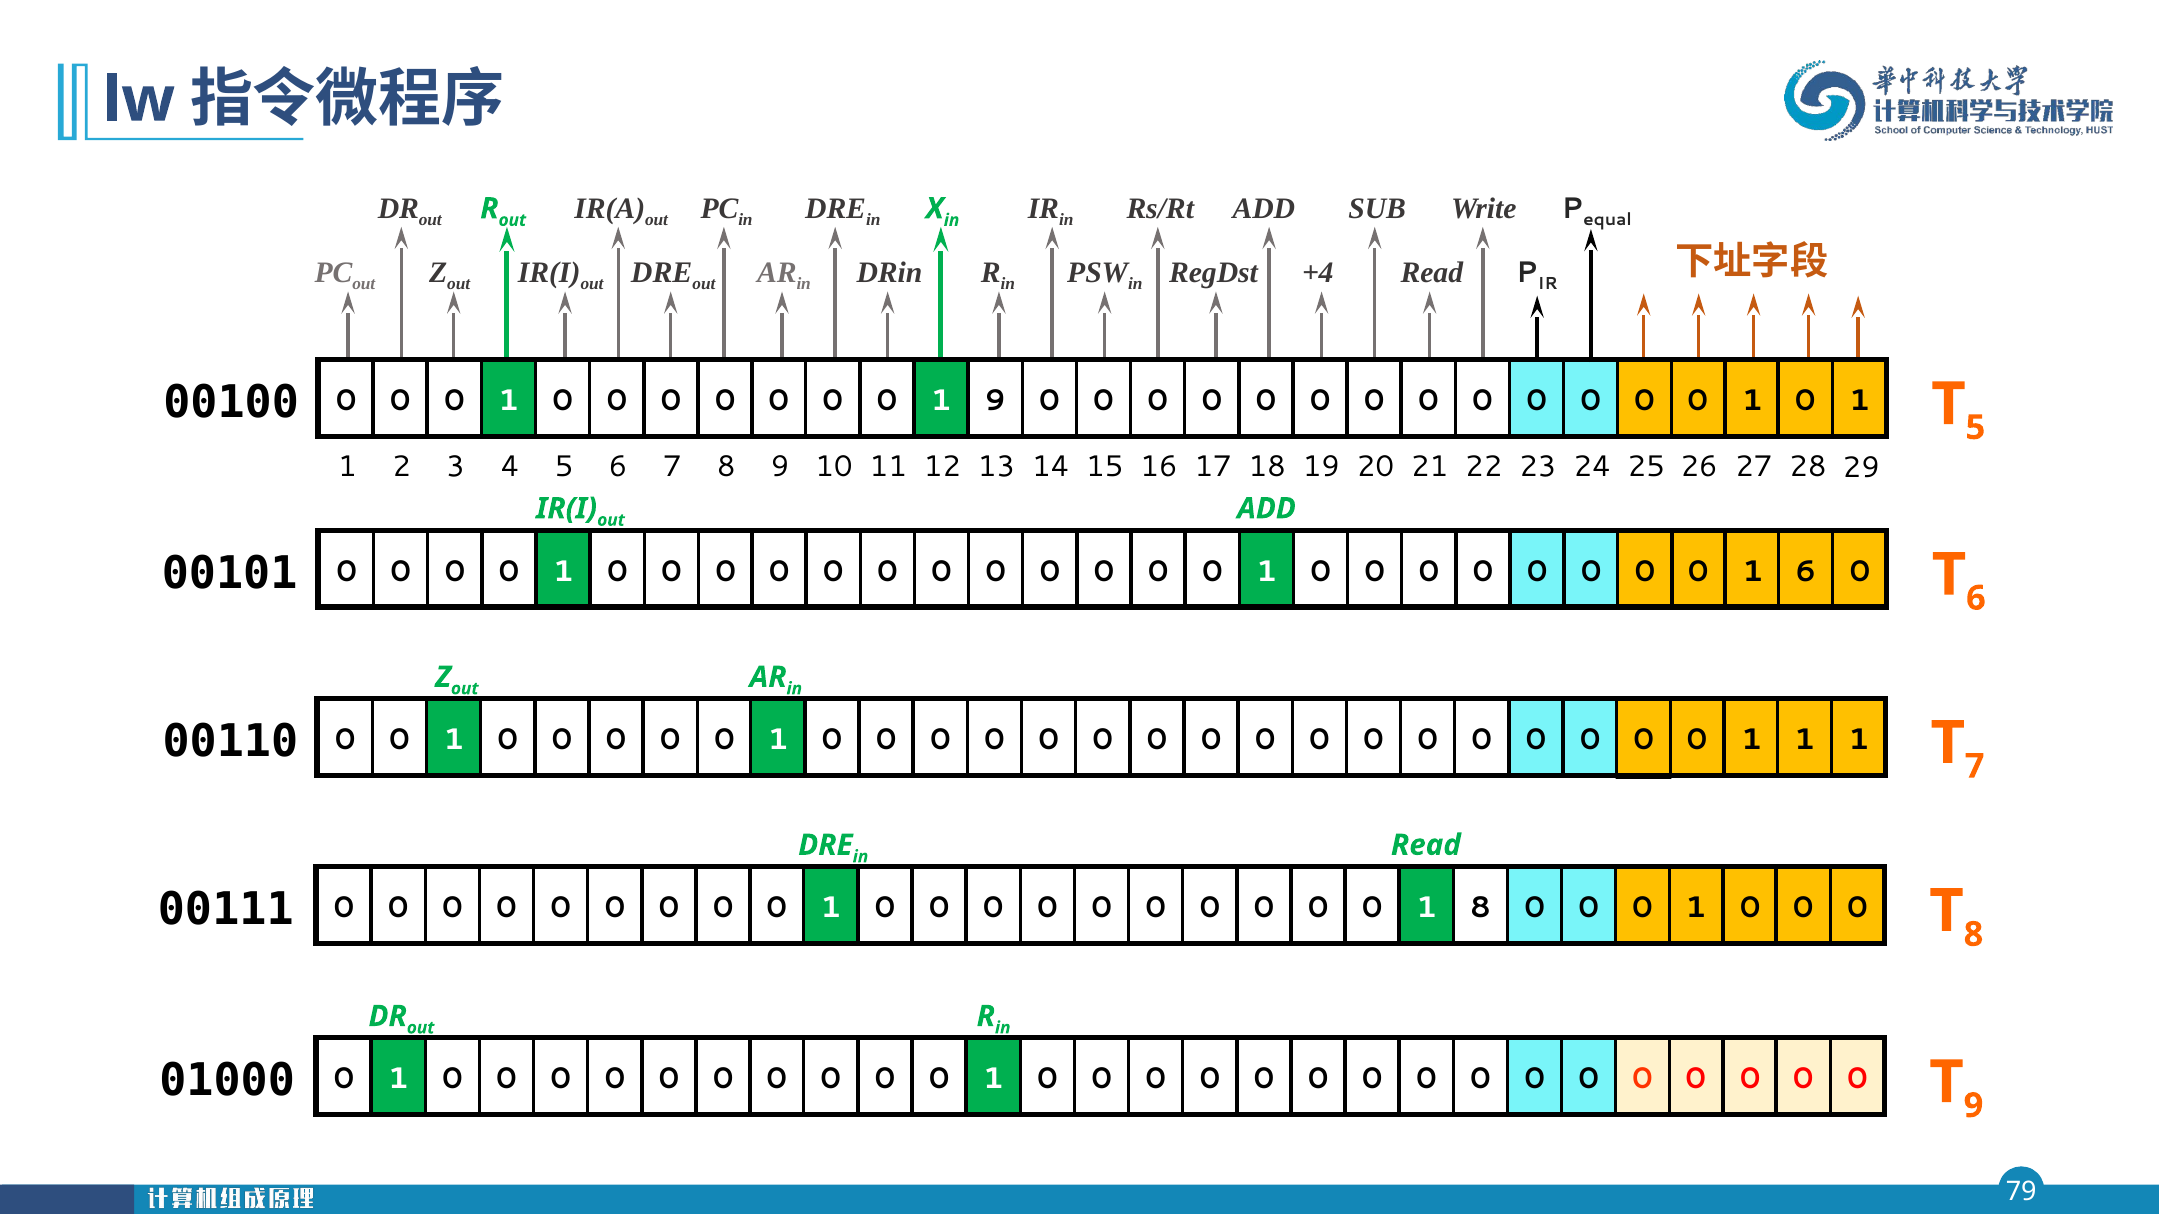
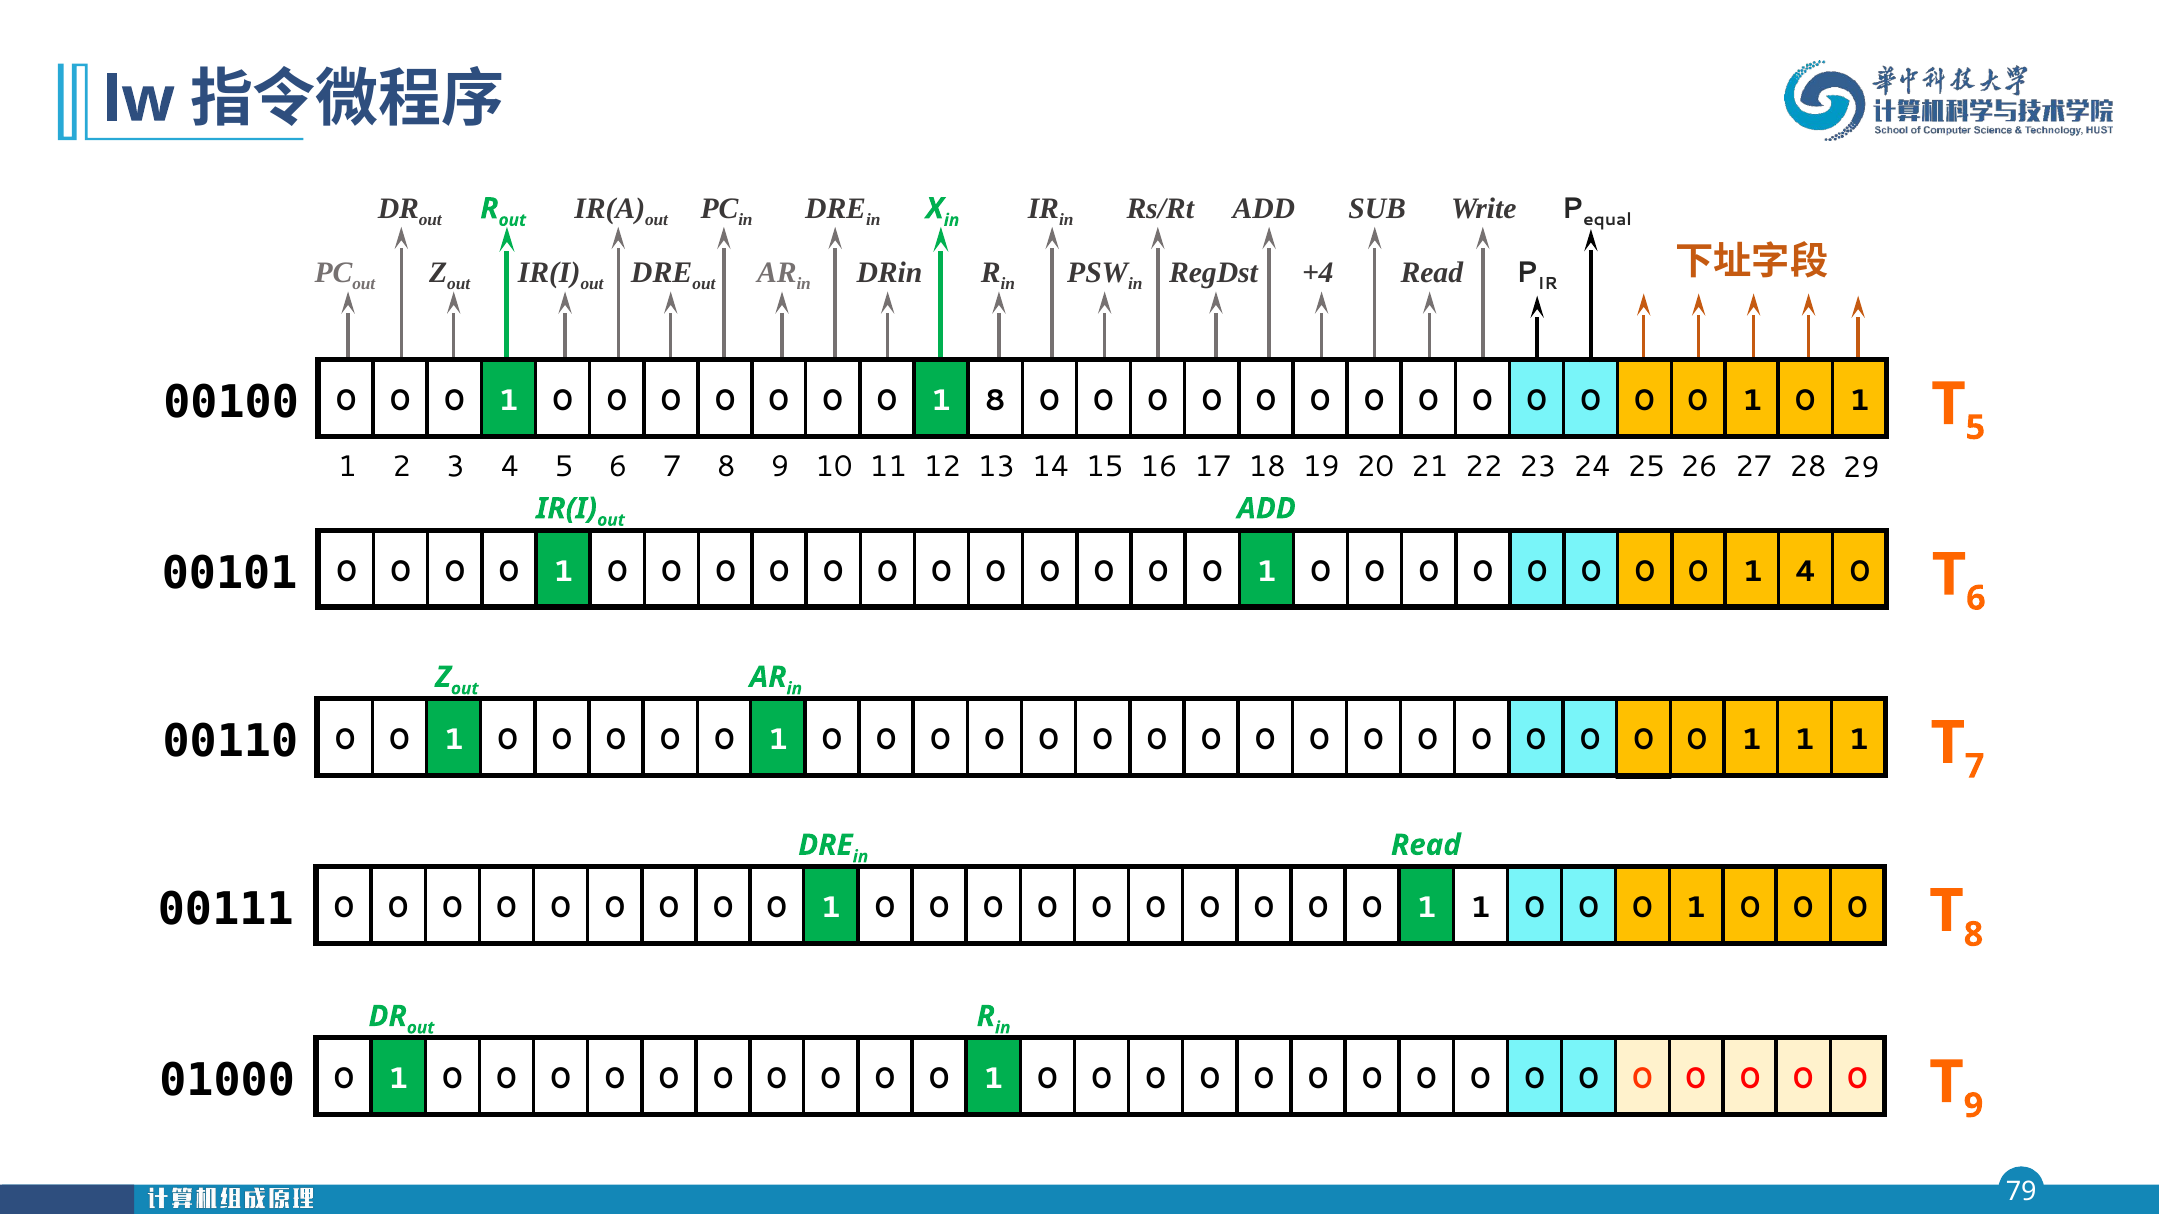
1 9: 9 -> 8
1 6: 6 -> 4
8 at (1481, 908): 8 -> 1
